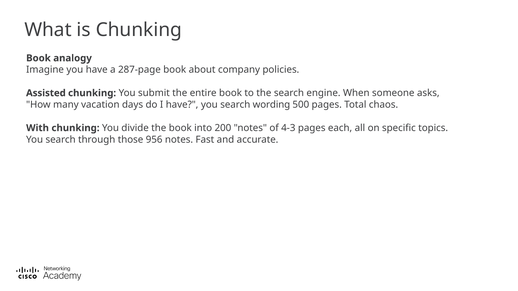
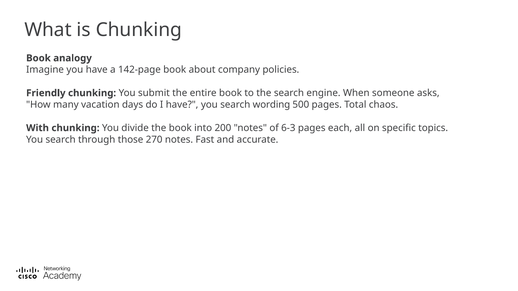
287-page: 287-page -> 142-page
Assisted: Assisted -> Friendly
4-3: 4-3 -> 6-3
956: 956 -> 270
